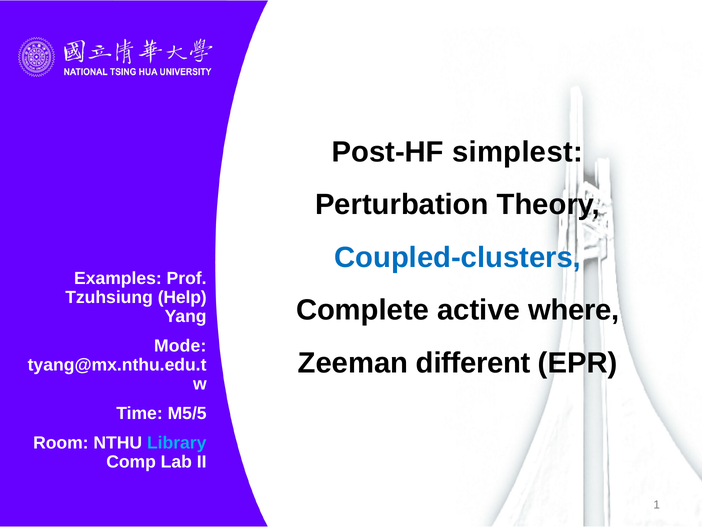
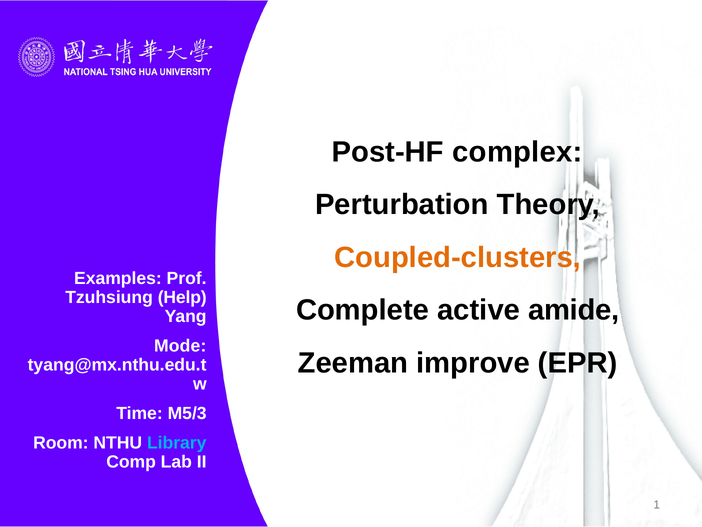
simplest: simplest -> complex
Coupled-clusters colour: blue -> orange
where: where -> amide
different: different -> improve
M5/5: M5/5 -> M5/3
